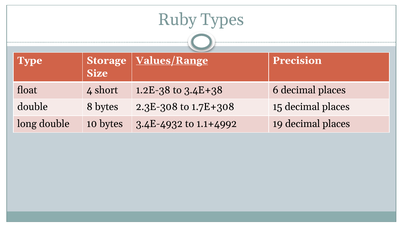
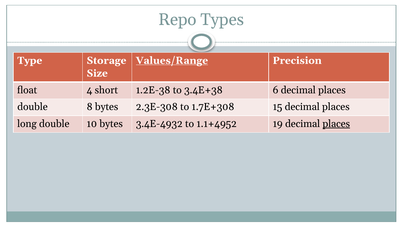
Ruby: Ruby -> Repo
1.1+4992: 1.1+4992 -> 1.1+4952
places at (336, 124) underline: none -> present
